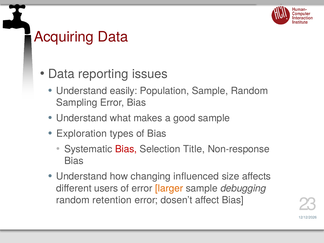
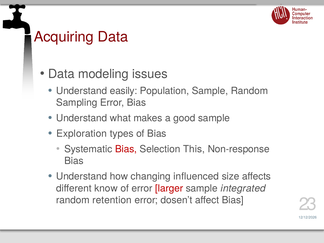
reporting: reporting -> modeling
Title: Title -> This
users: users -> know
larger colour: orange -> red
debugging: debugging -> integrated
